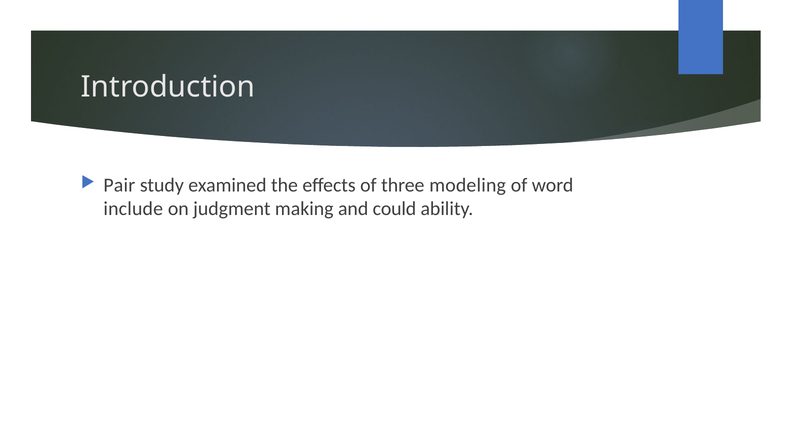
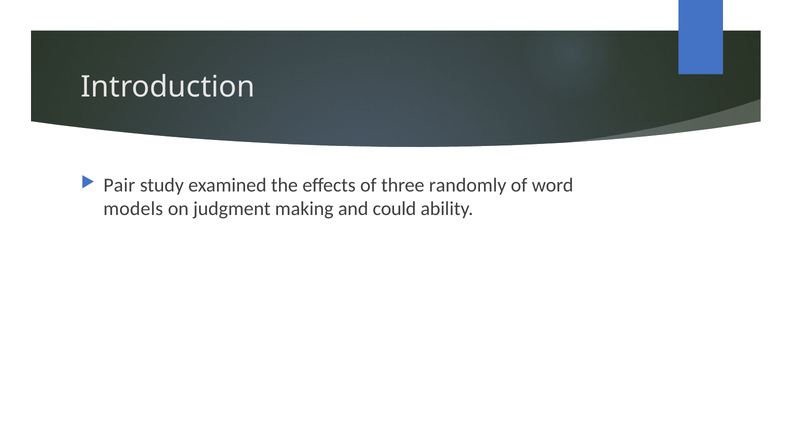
modeling: modeling -> randomly
include: include -> models
